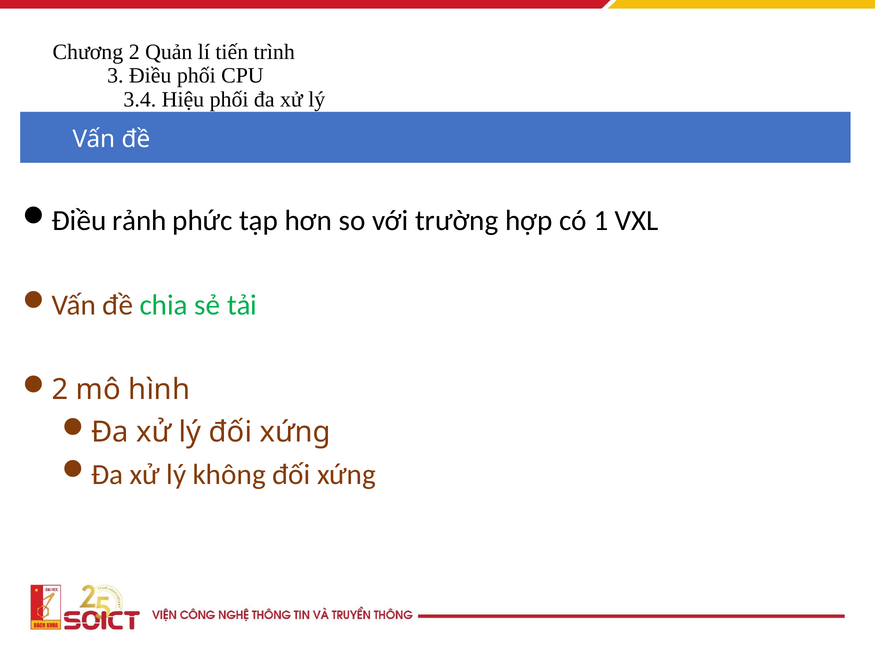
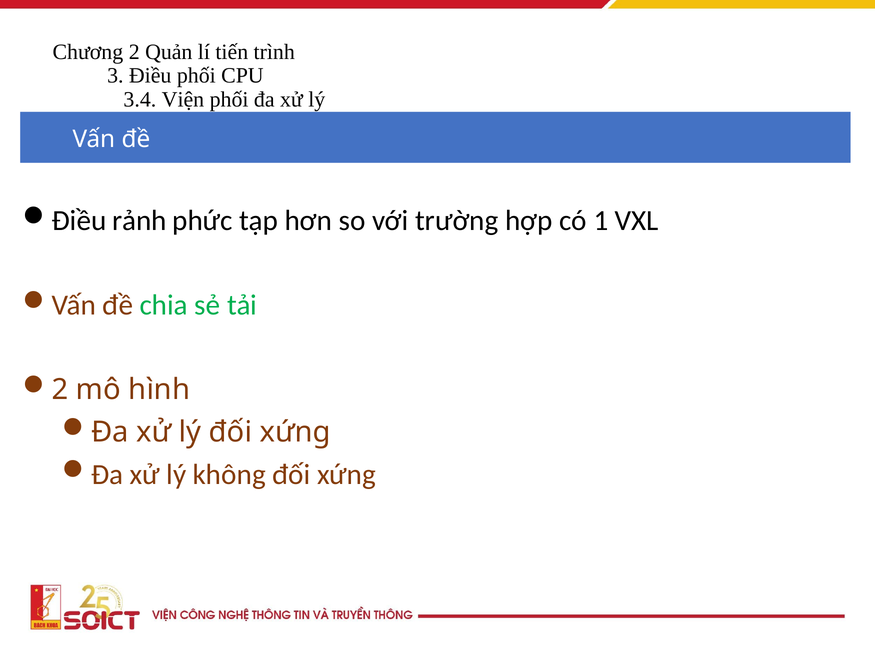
Hiệu: Hiệu -> Viện
